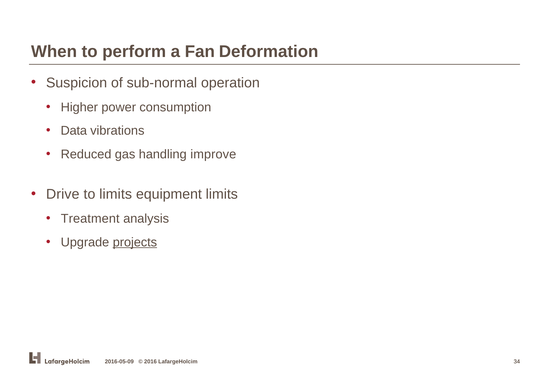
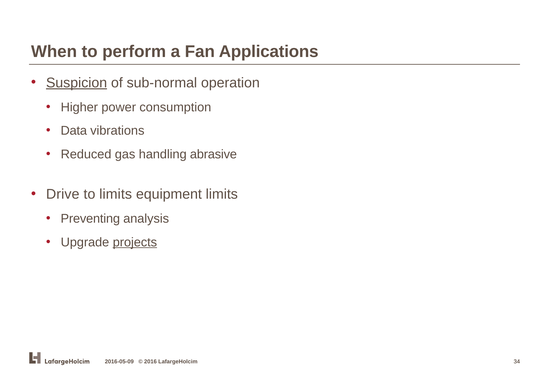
Deformation: Deformation -> Applications
Suspicion underline: none -> present
improve: improve -> abrasive
Treatment: Treatment -> Preventing
